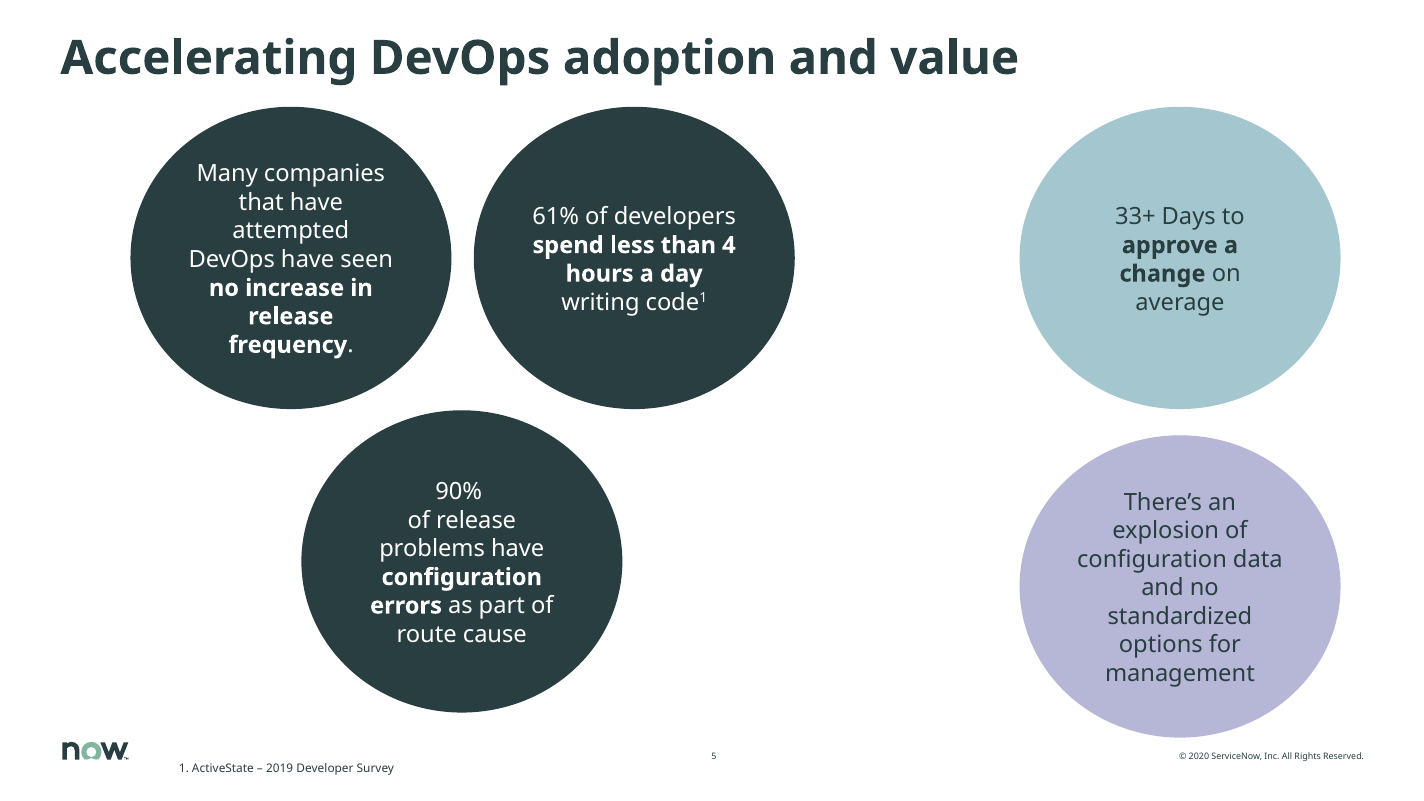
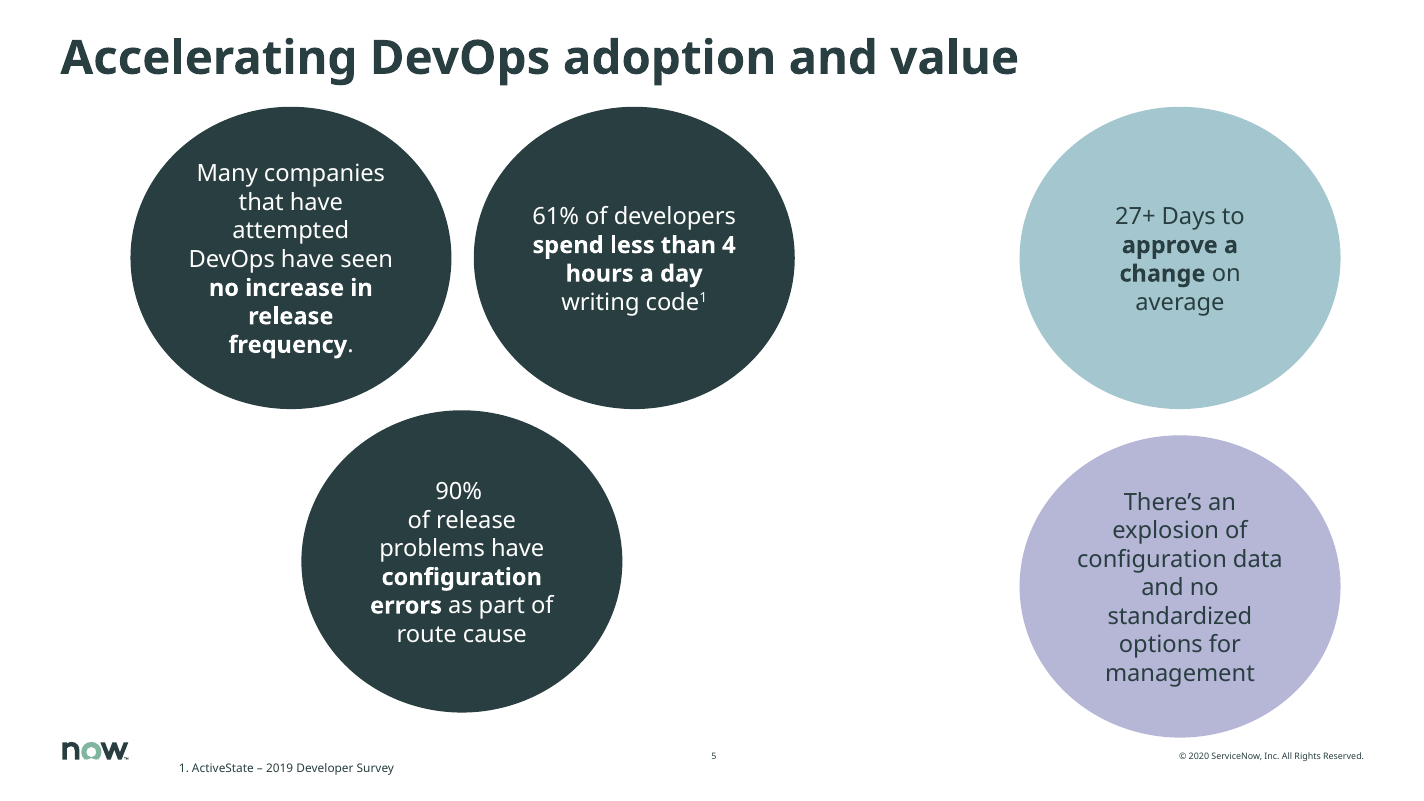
33+: 33+ -> 27+
